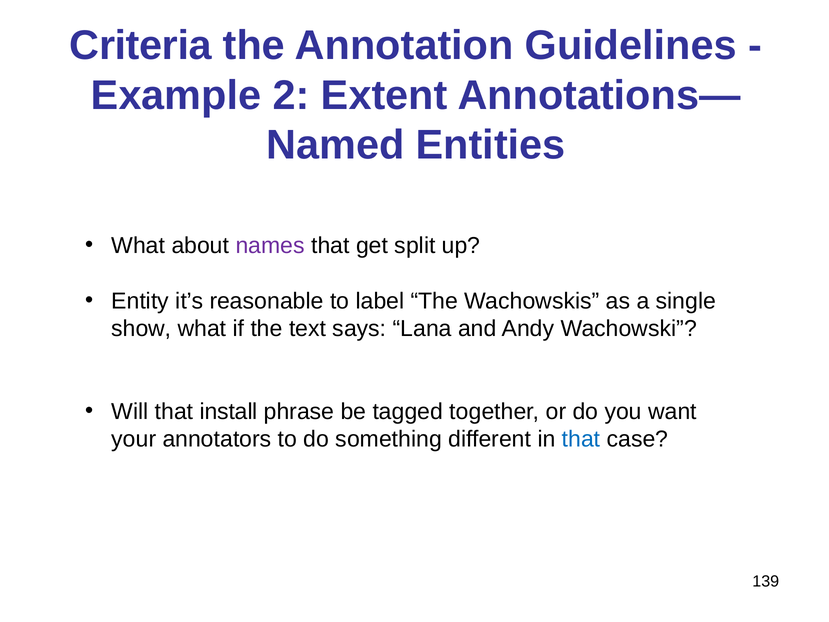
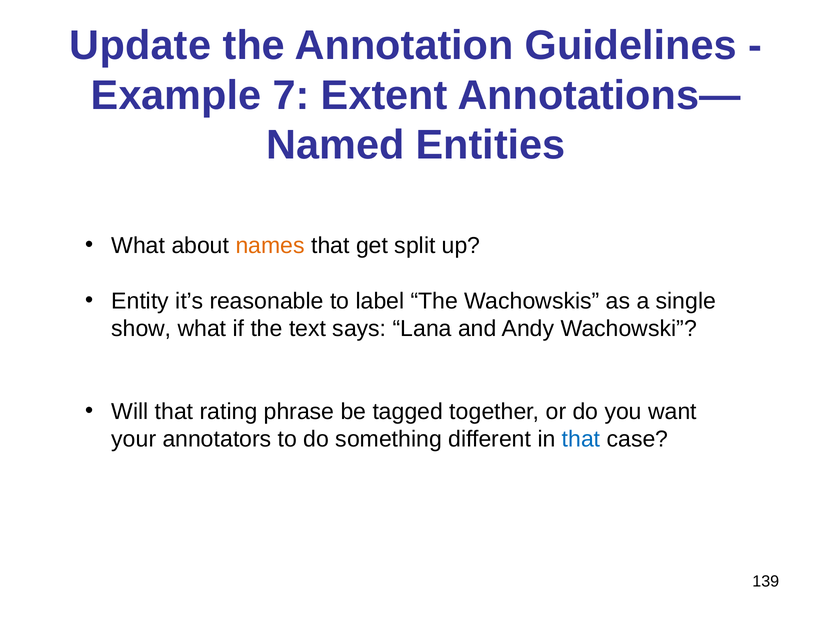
Criteria: Criteria -> Update
2: 2 -> 7
names colour: purple -> orange
install: install -> rating
